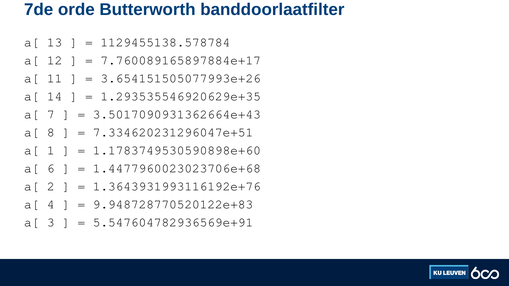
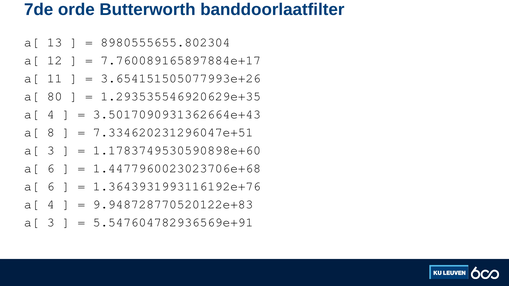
1129455138.578784: 1129455138.578784 -> 8980555655.802304
14: 14 -> 80
7 at (51, 114): 7 -> 4
1 at (51, 150): 1 -> 3
2 at (51, 187): 2 -> 6
